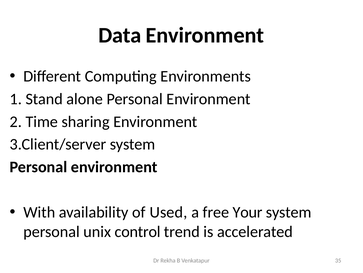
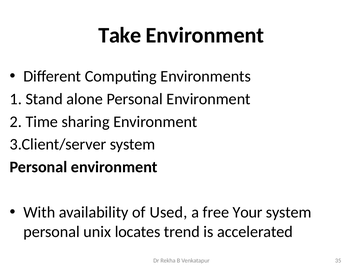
Data: Data -> Take
control: control -> locates
